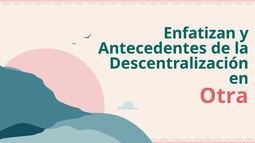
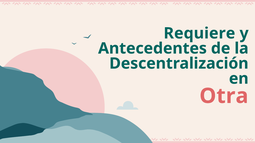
Enfatizan: Enfatizan -> Requiere
